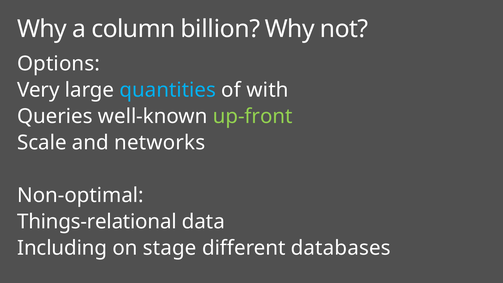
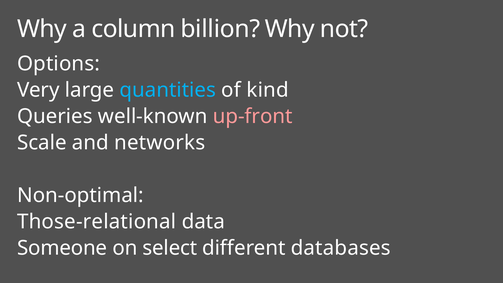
with: with -> kind
up-front colour: light green -> pink
Things-relational: Things-relational -> Those-relational
Including: Including -> Someone
stage: stage -> select
